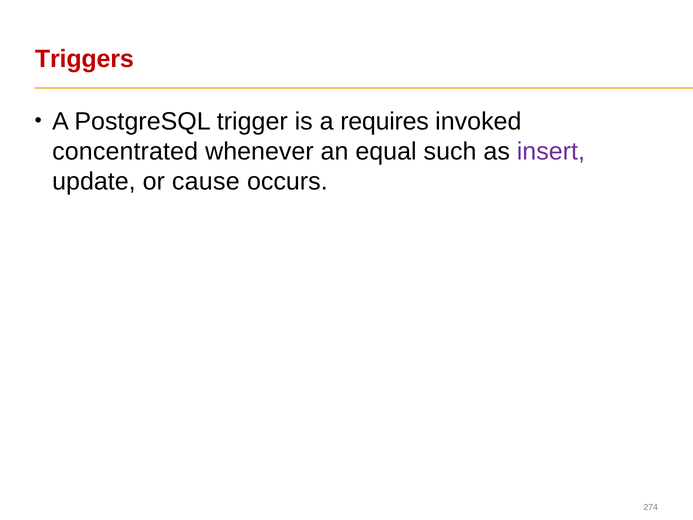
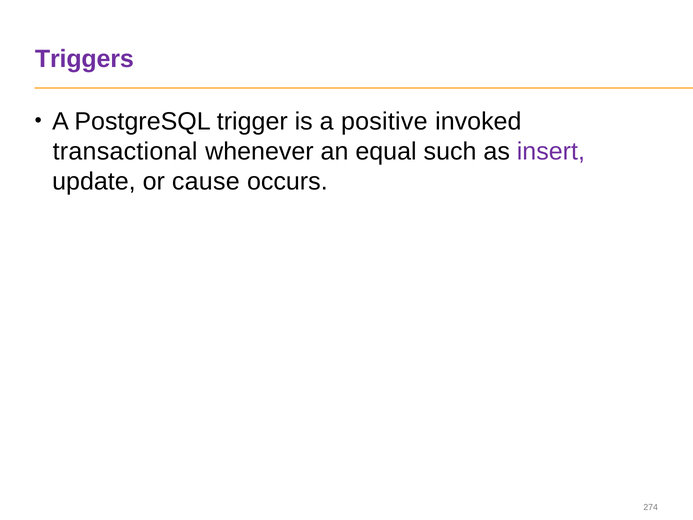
Triggers colour: red -> purple
requires: requires -> positive
concentrated: concentrated -> transactional
